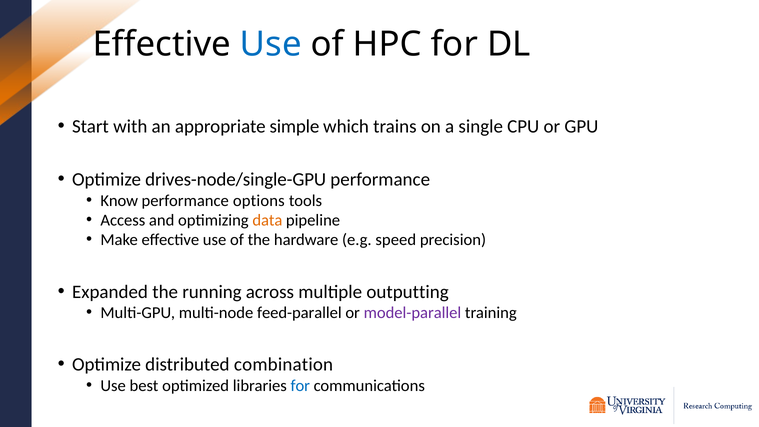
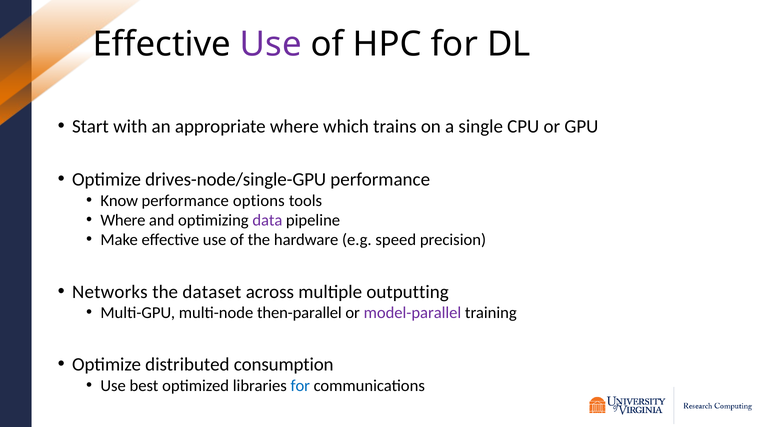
Use at (271, 44) colour: blue -> purple
appropriate simple: simple -> where
Access at (123, 220): Access -> Where
data colour: orange -> purple
Expanded: Expanded -> Networks
running: running -> dataset
feed-parallel: feed-parallel -> then-parallel
combination: combination -> consumption
